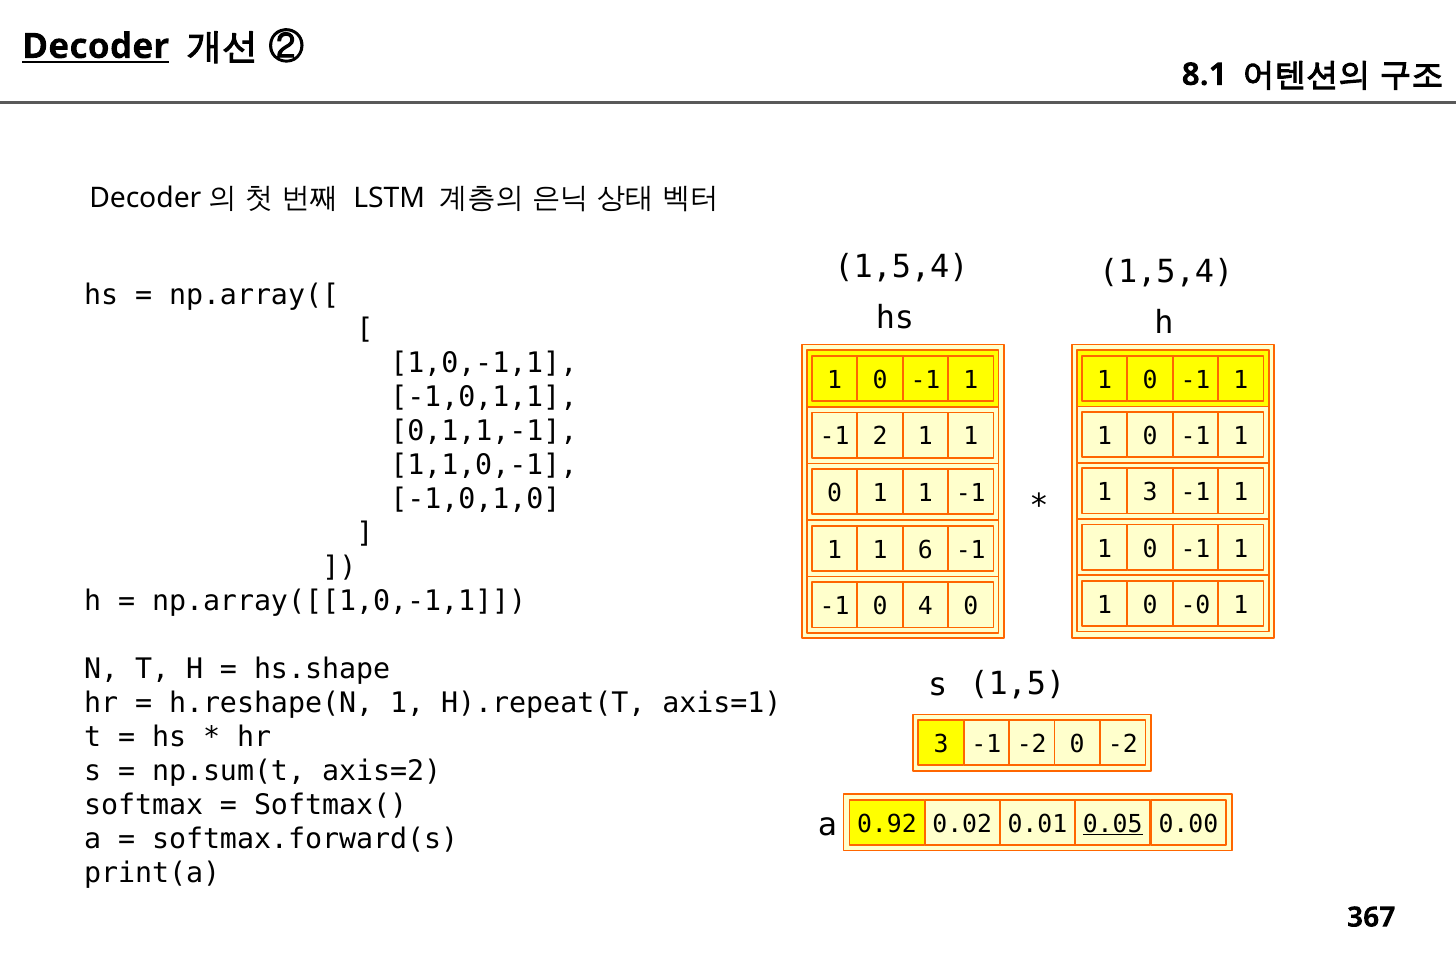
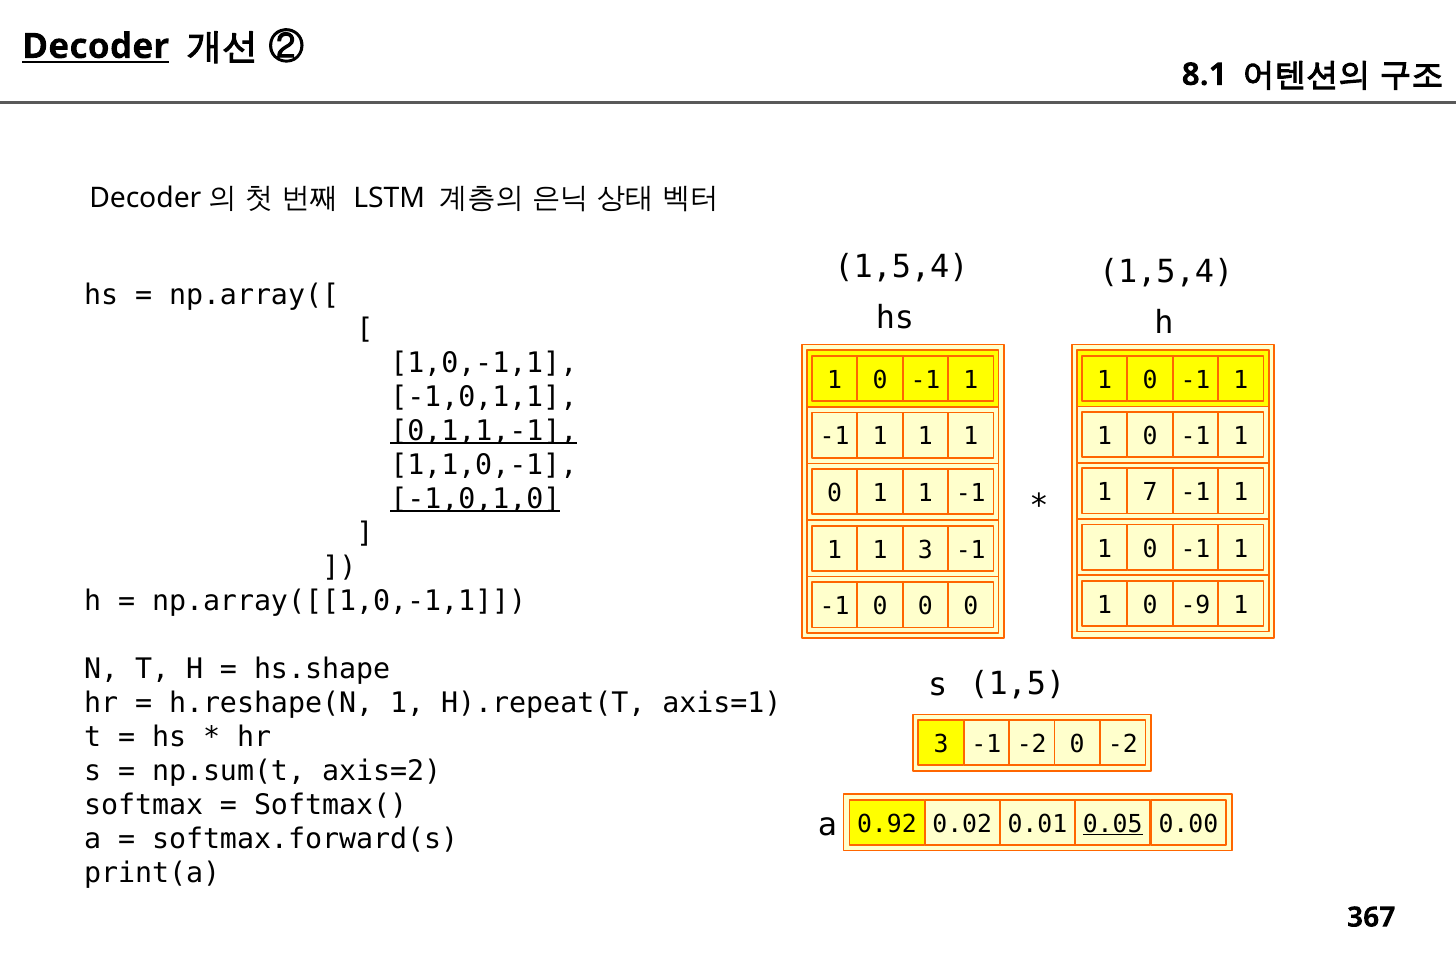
0,1,1,-1 underline: none -> present
2 at (880, 437): 2 -> 1
1 3: 3 -> 7
-1,0,1,0 underline: none -> present
1 6: 6 -> 3
-0: -0 -> -9
-1 0 4: 4 -> 0
